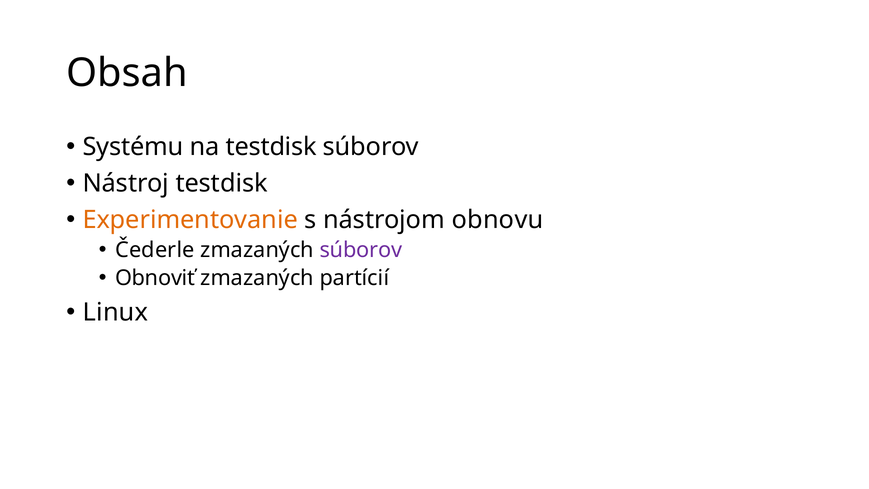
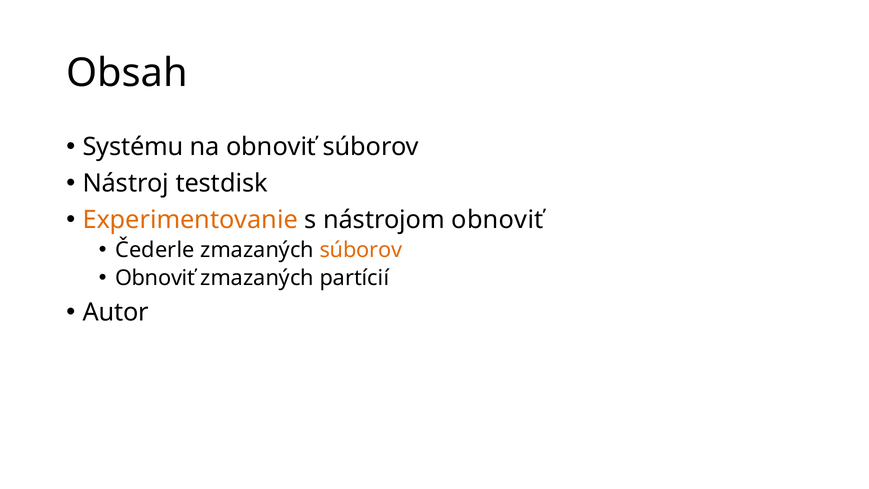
na testdisk: testdisk -> obnoviť
nástrojom obnovu: obnovu -> obnoviť
súborov at (361, 250) colour: purple -> orange
Linux: Linux -> Autor
